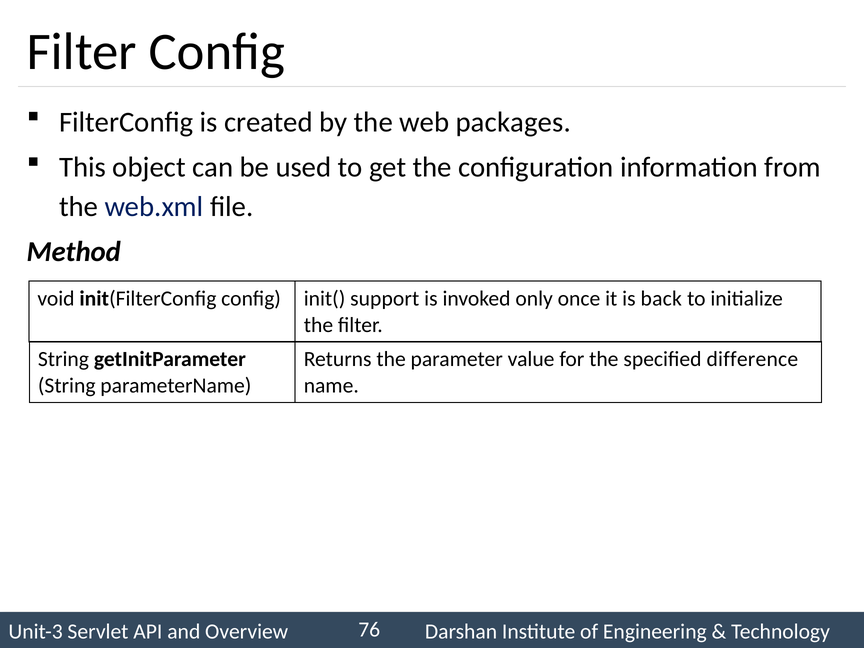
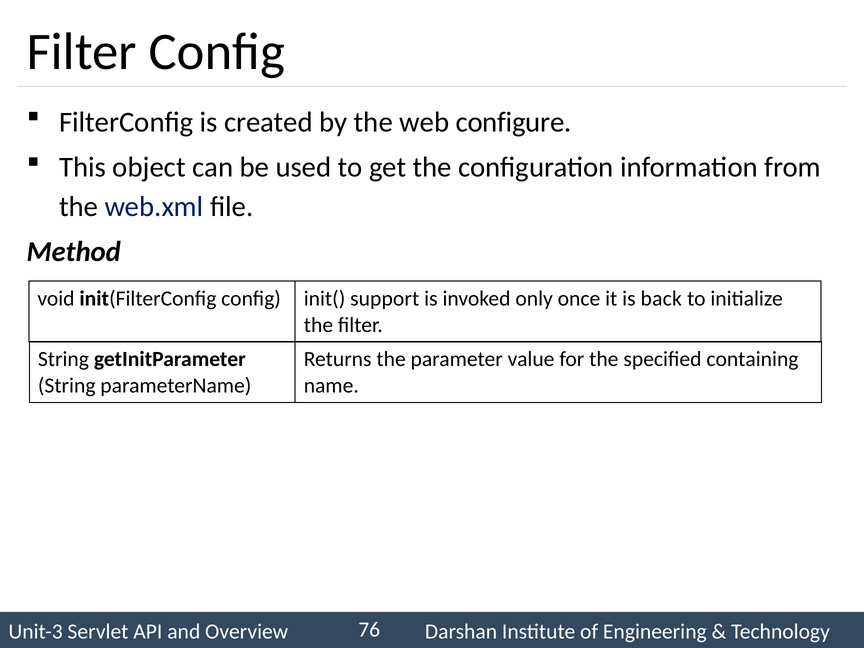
packages: packages -> configure
difference: difference -> containing
